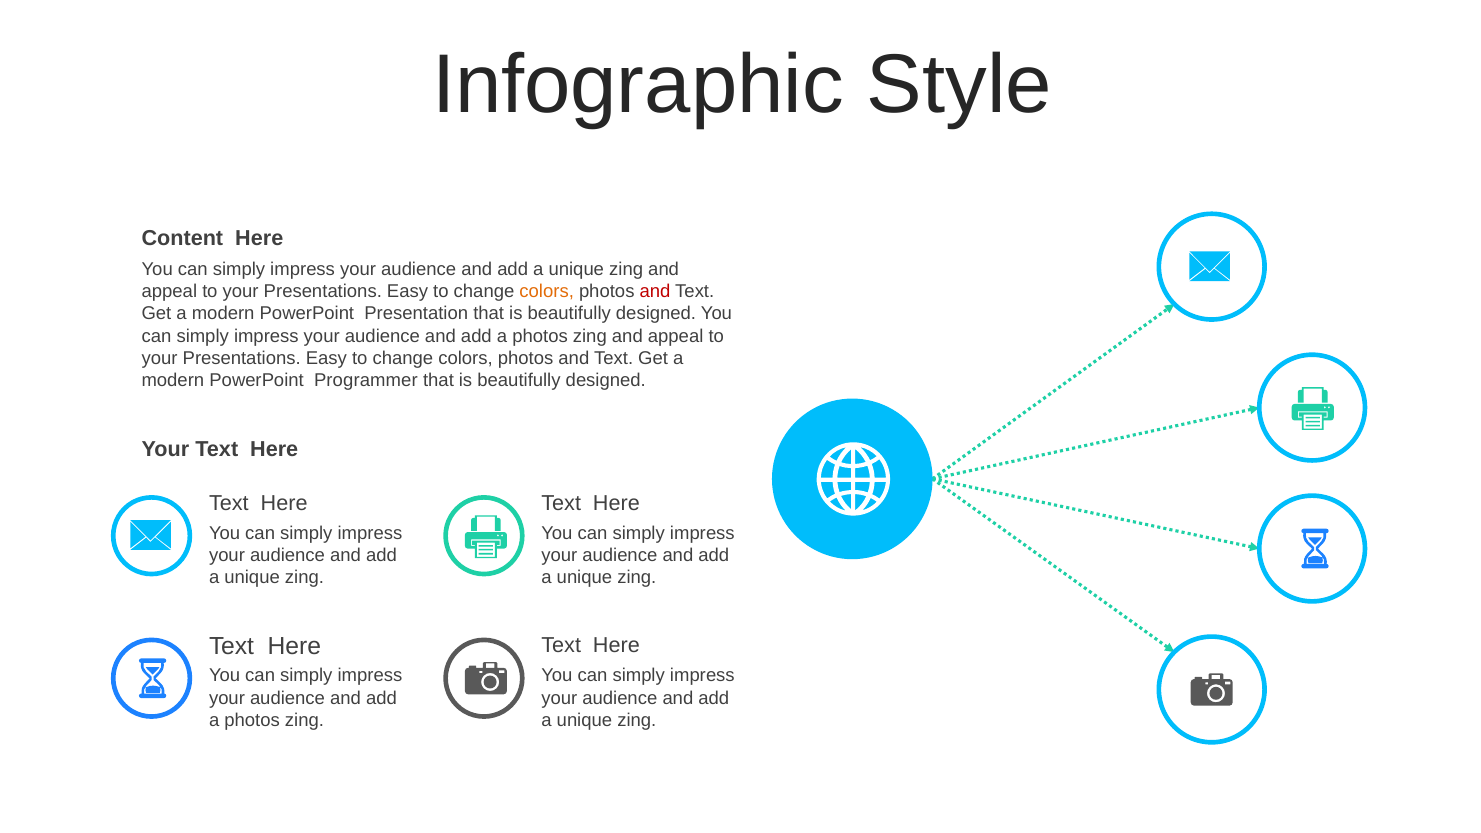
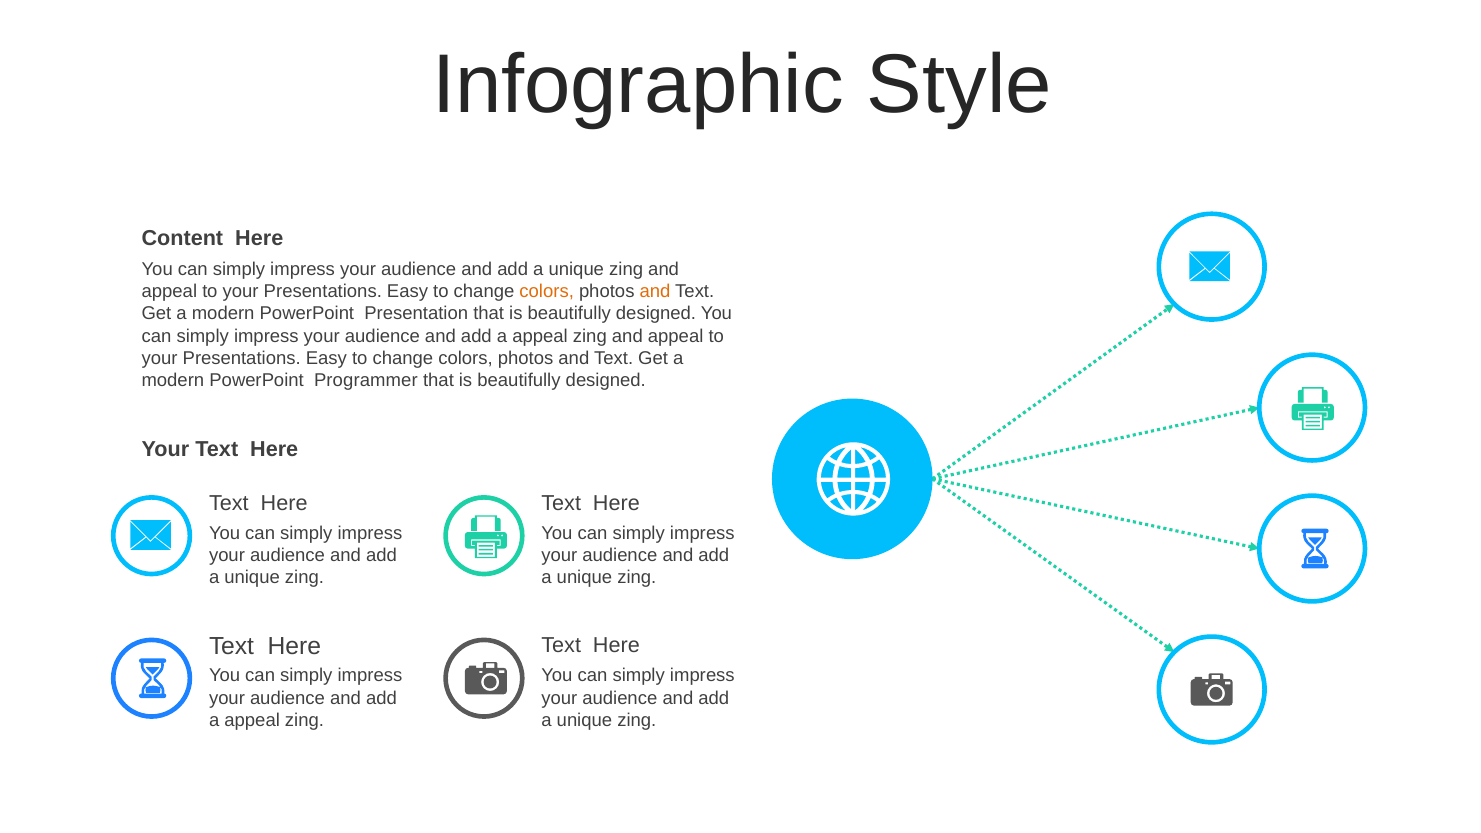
and at (655, 292) colour: red -> orange
photos at (540, 336): photos -> appeal
photos at (252, 720): photos -> appeal
